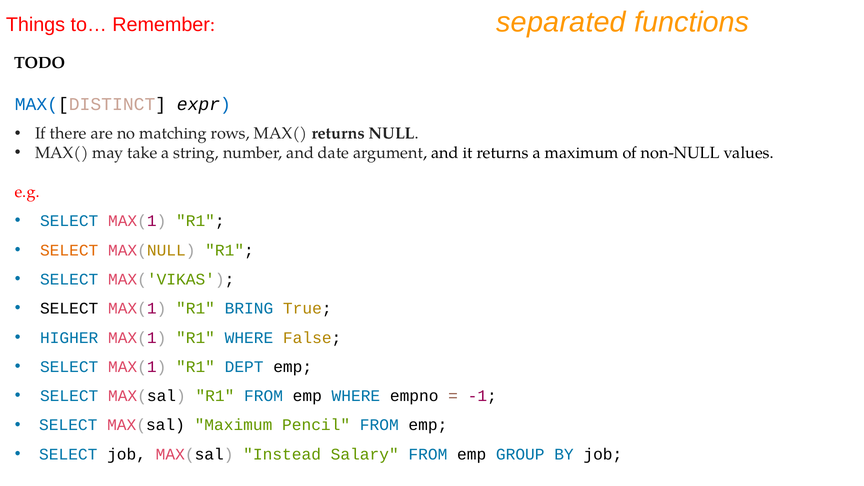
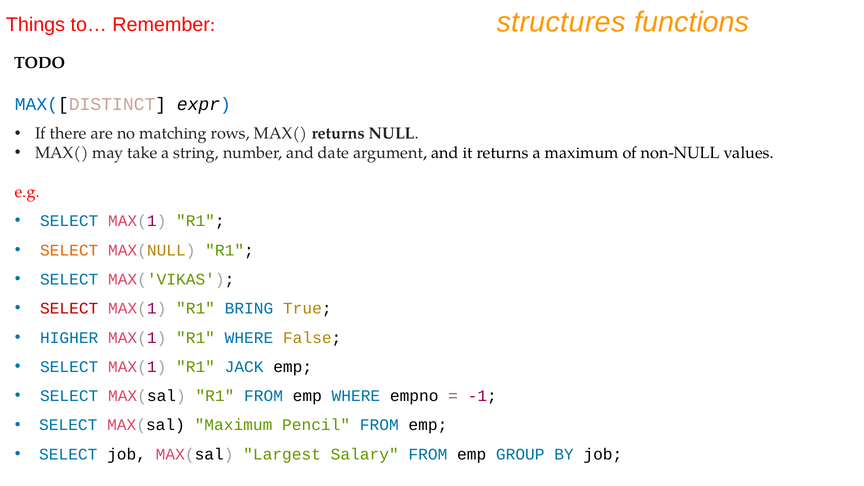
separated: separated -> structures
SELECT at (69, 308) colour: black -> red
DEPT: DEPT -> JACK
Instead: Instead -> Largest
